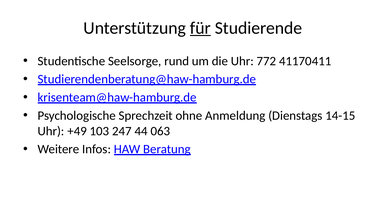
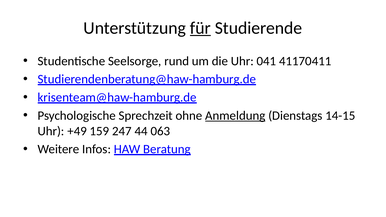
772: 772 -> 041
Anmeldung underline: none -> present
103: 103 -> 159
